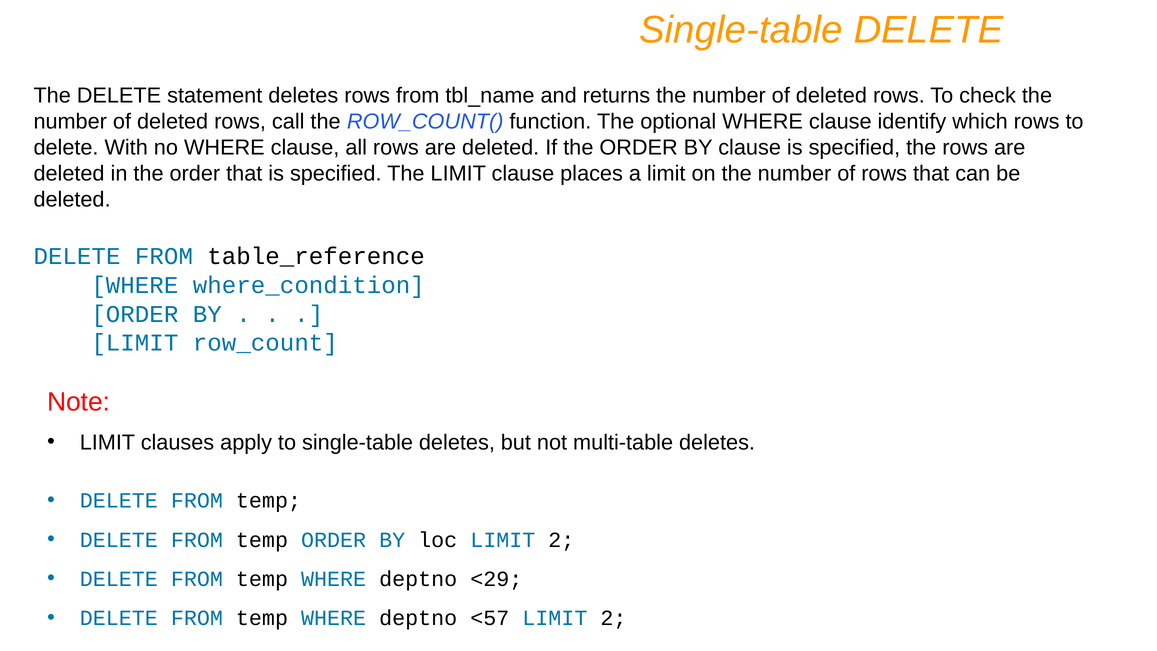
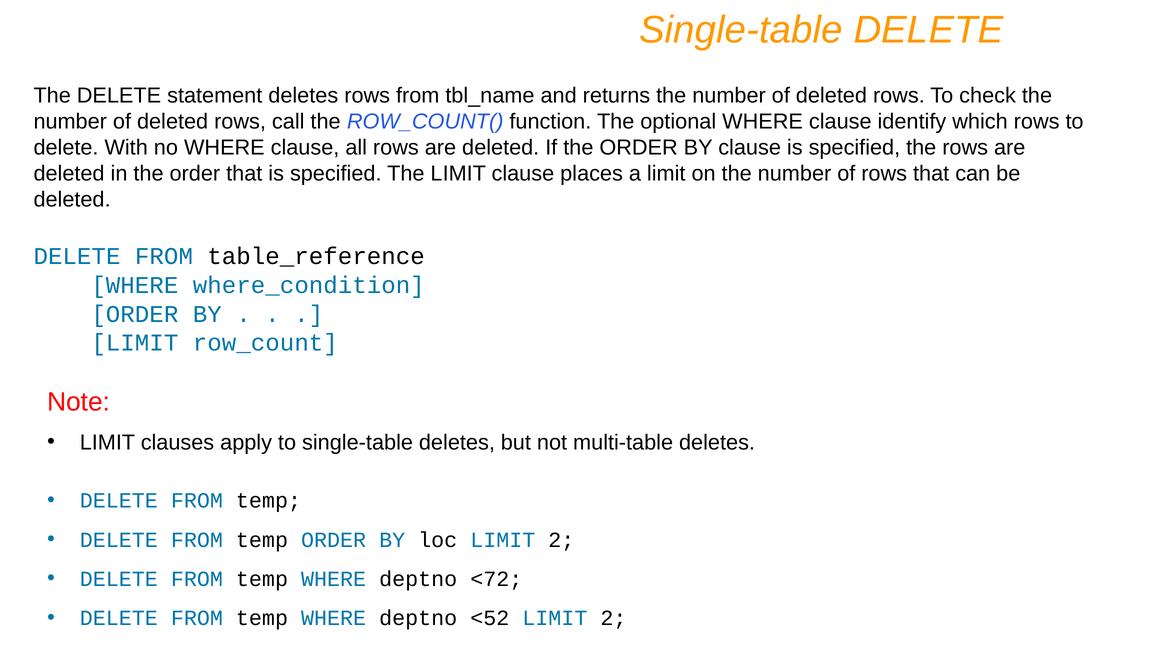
<29: <29 -> <72
<57: <57 -> <52
